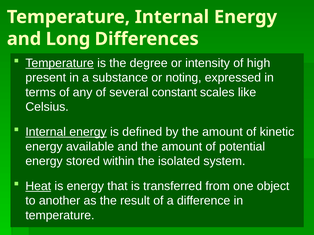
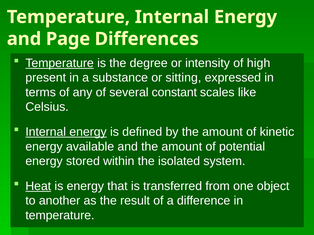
Long: Long -> Page
noting: noting -> sitting
